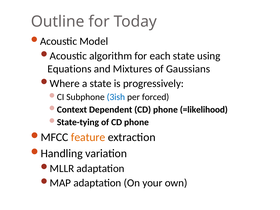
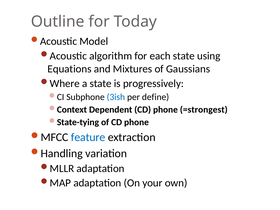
forced: forced -> define
=likelihood: =likelihood -> =strongest
feature colour: orange -> blue
